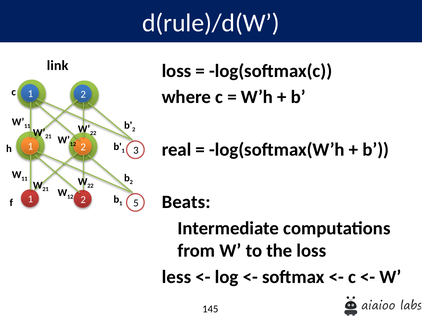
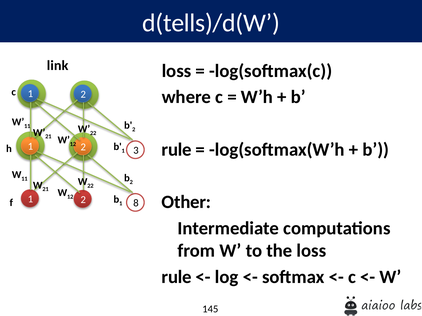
d(rule)/d(W: d(rule)/d(W -> d(tells)/d(W
real at (177, 150): real -> rule
Beats: Beats -> Other
5: 5 -> 8
less at (176, 277): less -> rule
